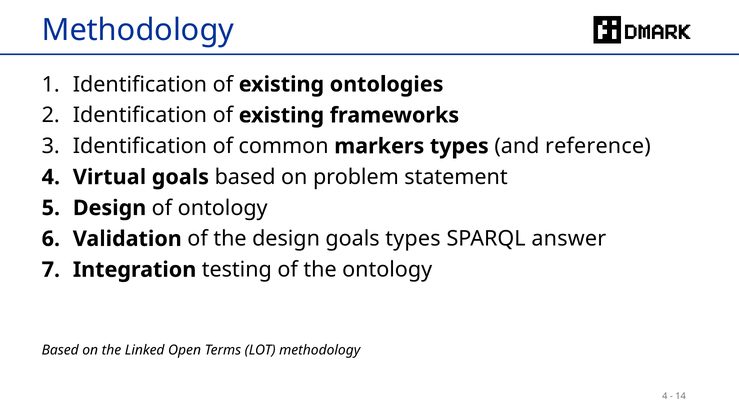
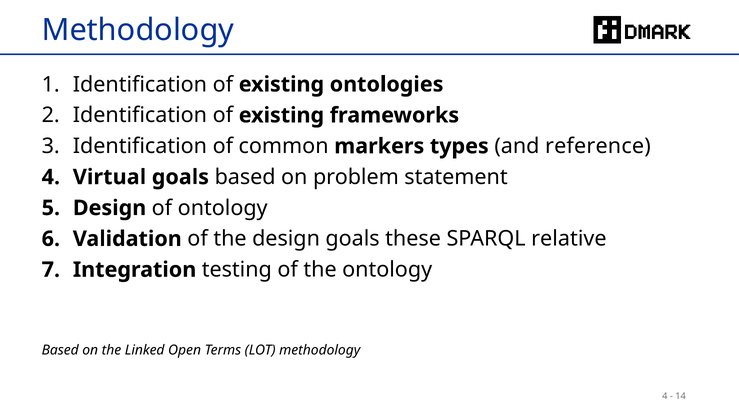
goals types: types -> these
answer: answer -> relative
